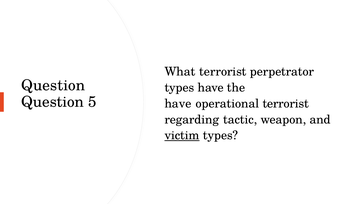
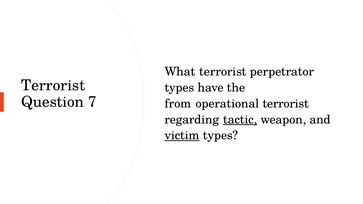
Question at (53, 86): Question -> Terrorist
5: 5 -> 7
have at (178, 104): have -> from
tactic underline: none -> present
